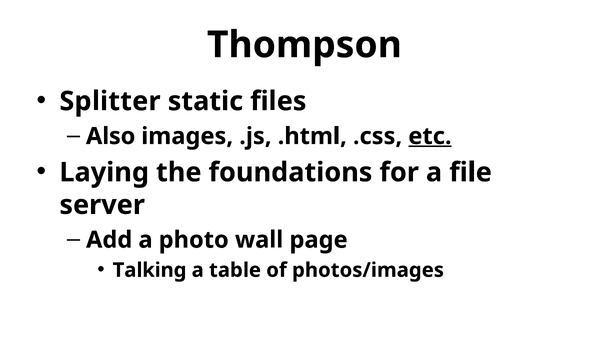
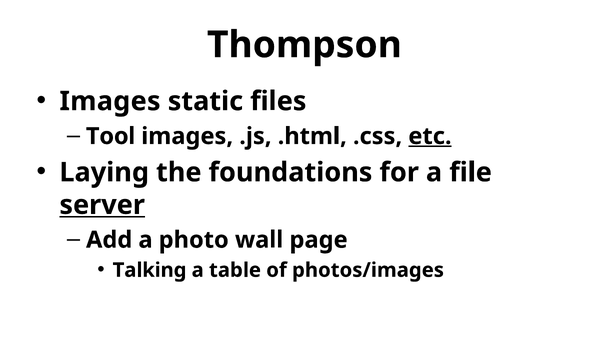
Splitter at (110, 101): Splitter -> Images
Also: Also -> Tool
server underline: none -> present
